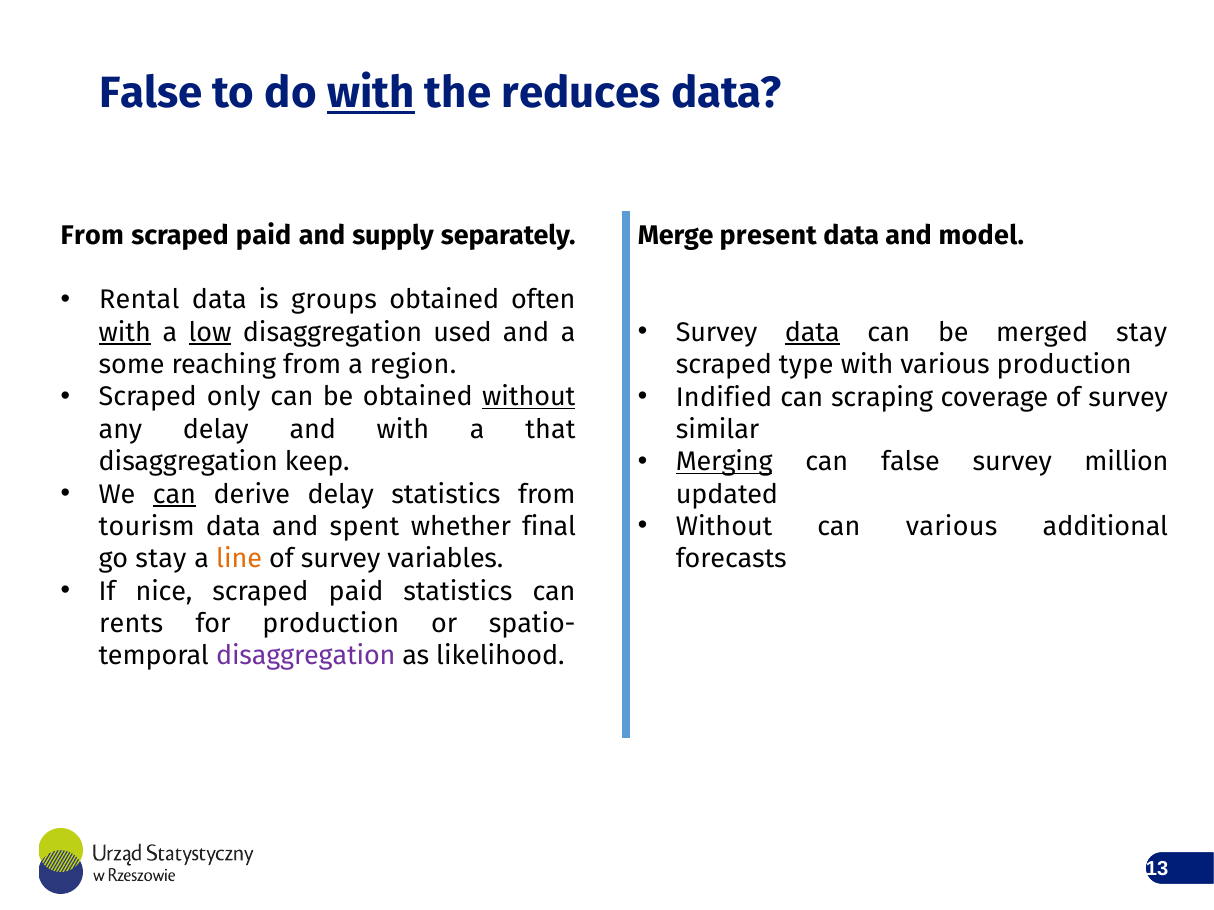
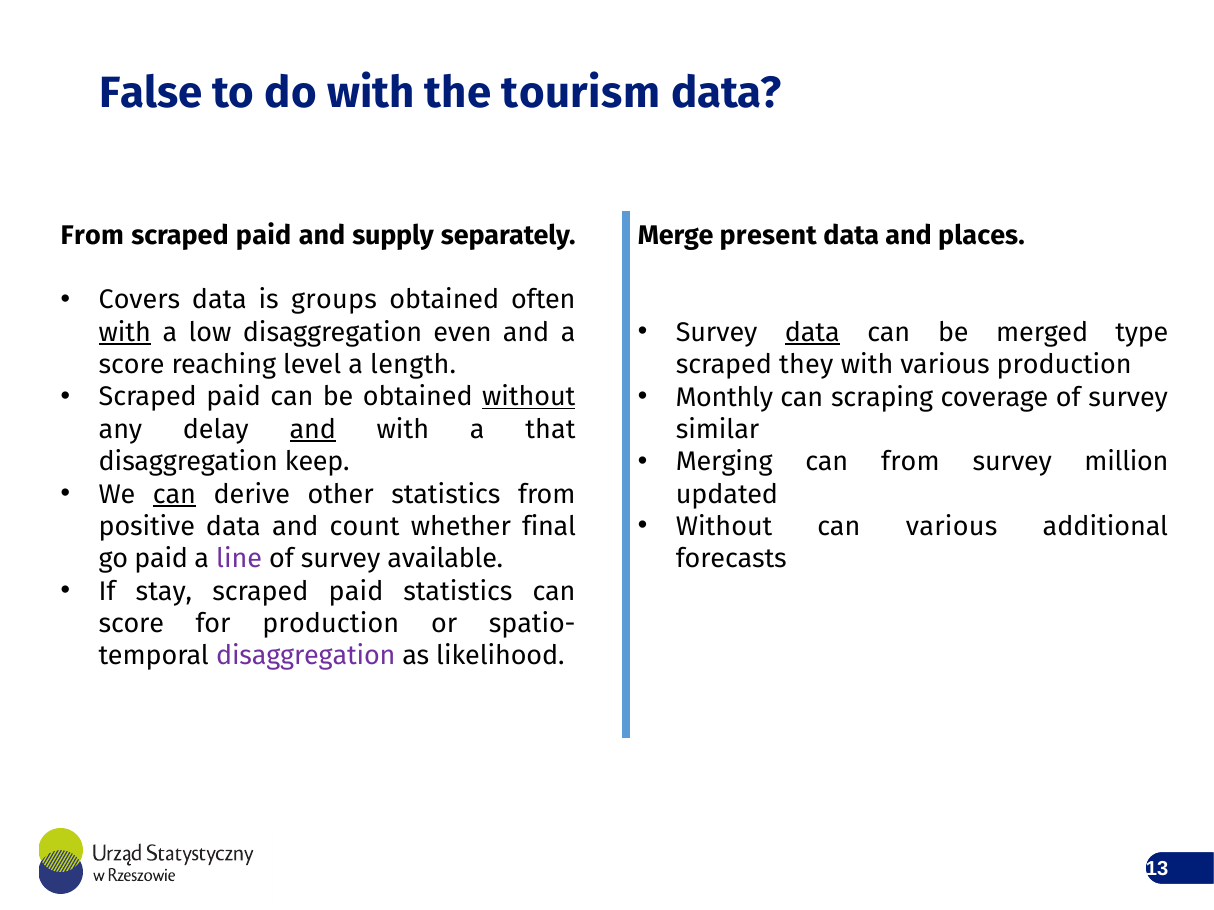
with at (371, 94) underline: present -> none
reduces: reduces -> tourism
model: model -> places
Rental: Rental -> Covers
merged stay: stay -> type
low underline: present -> none
used: used -> even
some at (132, 365): some -> score
reaching from: from -> level
region: region -> length
type: type -> they
only at (234, 397): only -> paid
Indified: Indified -> Monthly
and at (313, 430) underline: none -> present
Merging underline: present -> none
can false: false -> from
derive delay: delay -> other
tourism: tourism -> positive
spent: spent -> count
go stay: stay -> paid
line colour: orange -> purple
variables: variables -> available
nice: nice -> stay
rents at (131, 624): rents -> score
